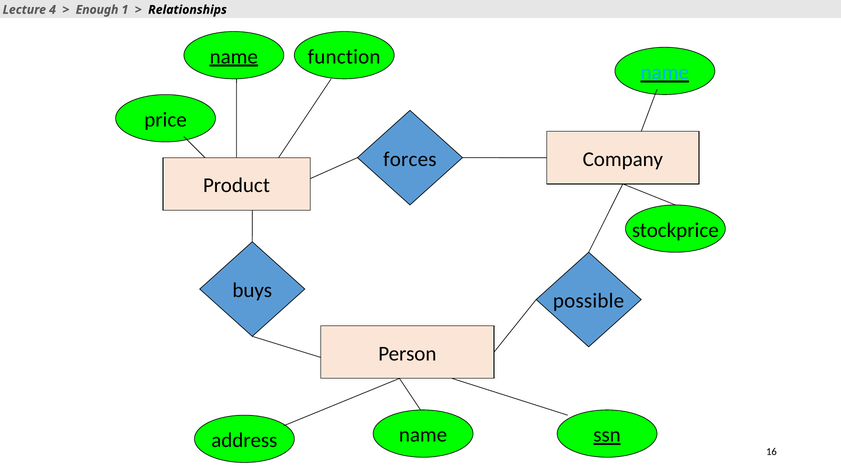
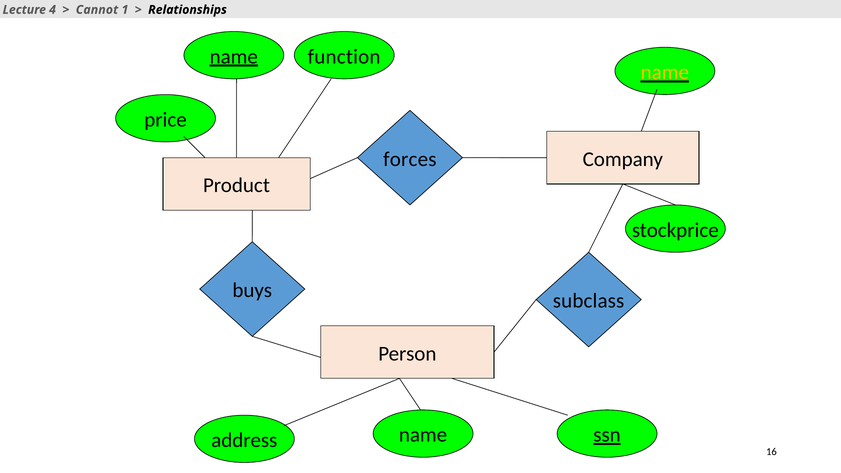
Enough: Enough -> Cannot
name at (665, 72) colour: light blue -> yellow
possible: possible -> subclass
